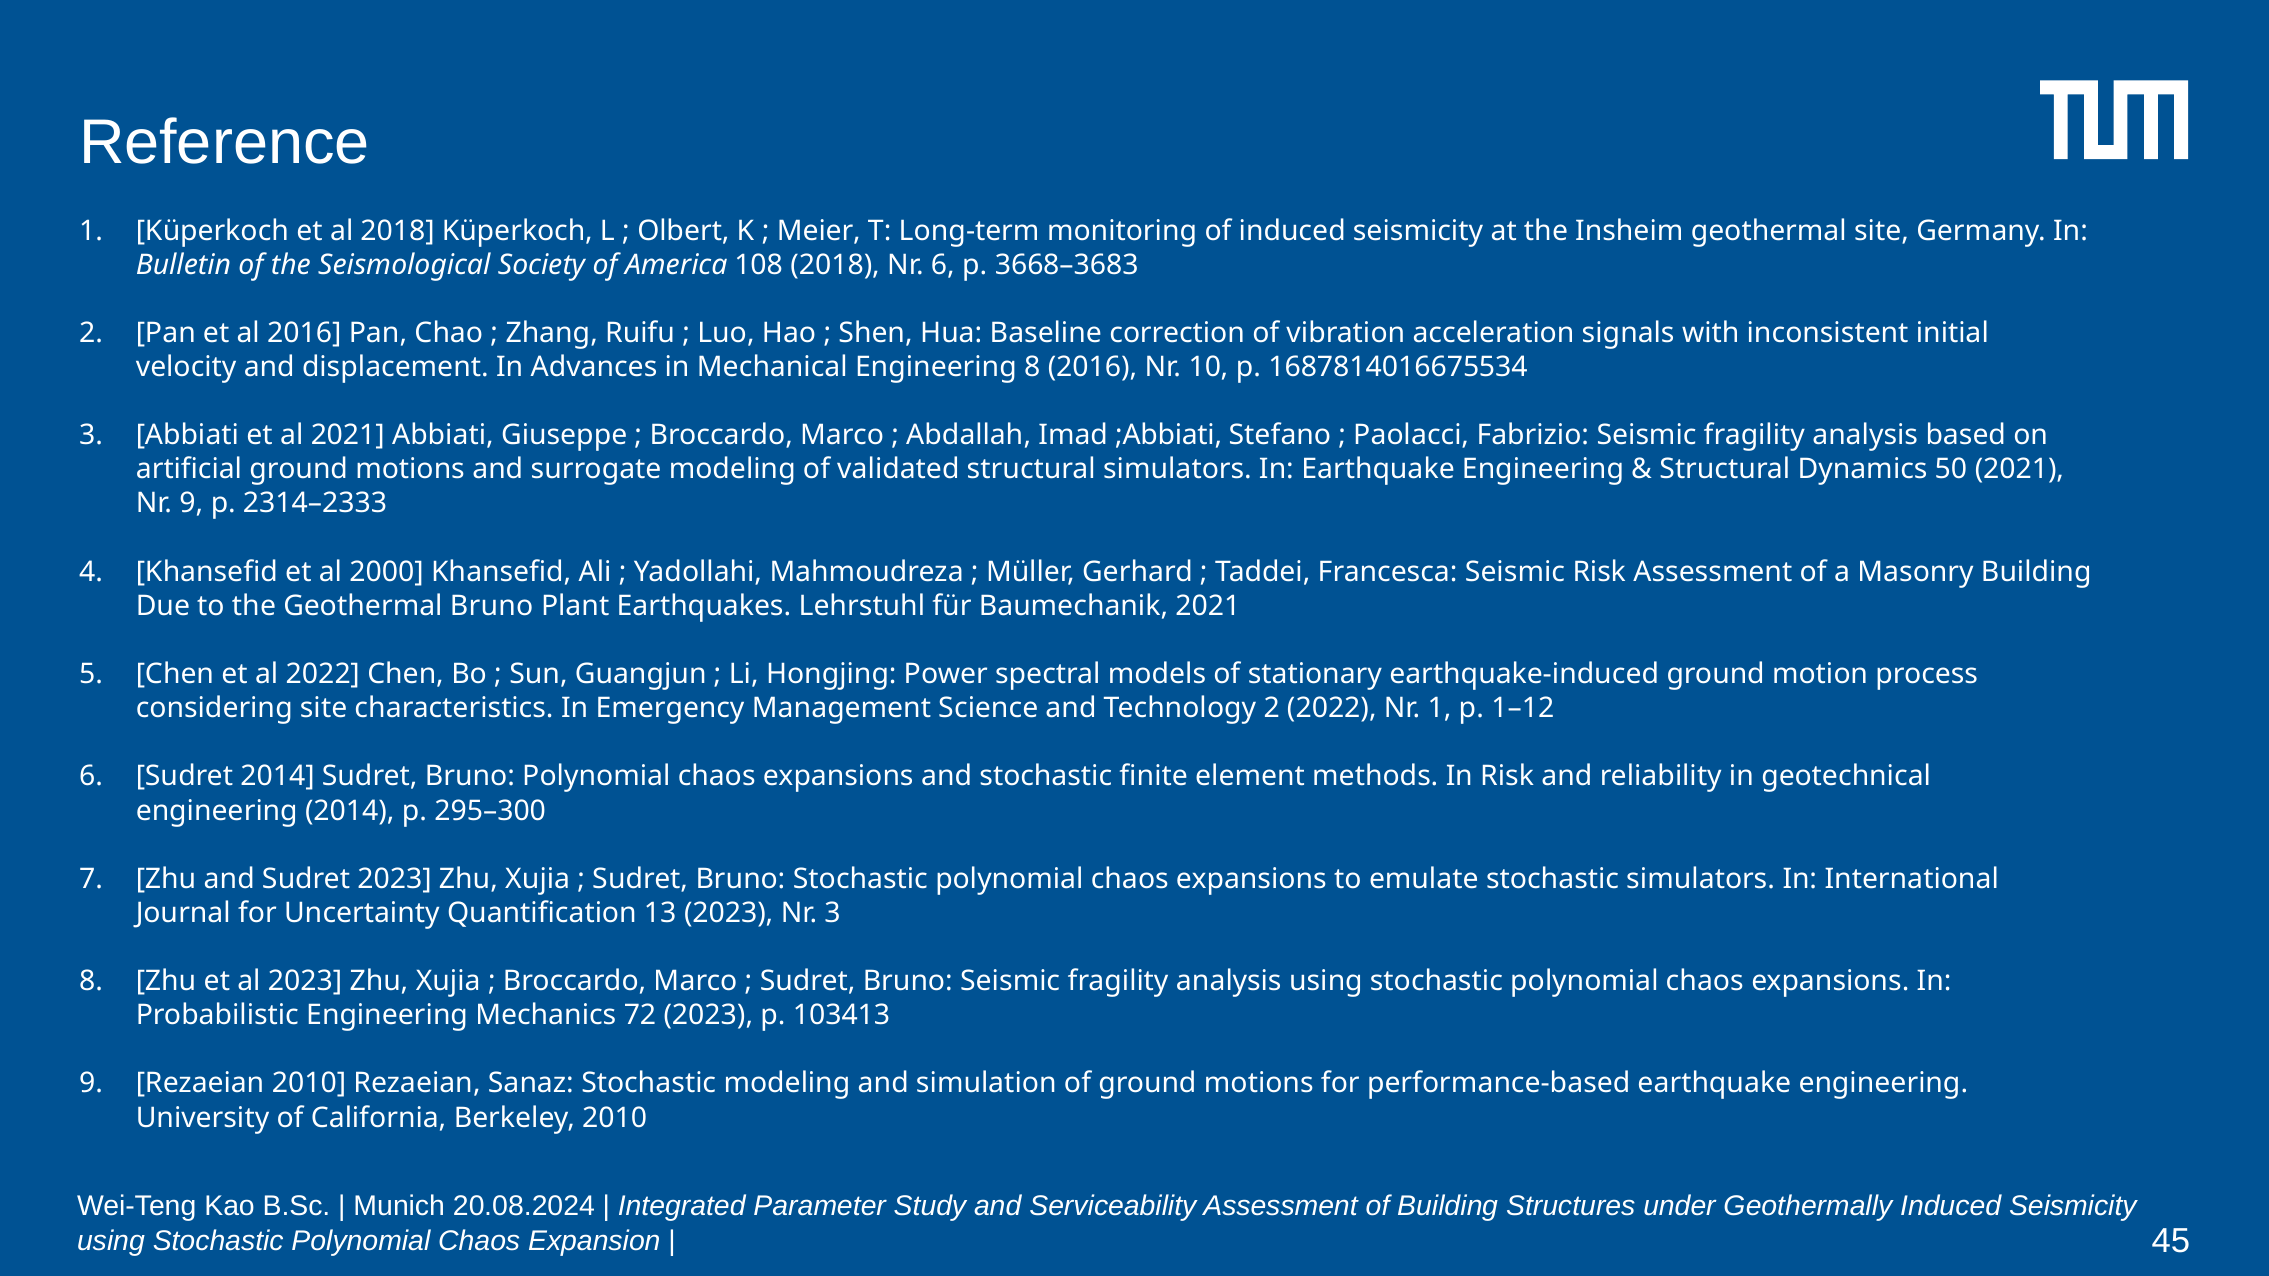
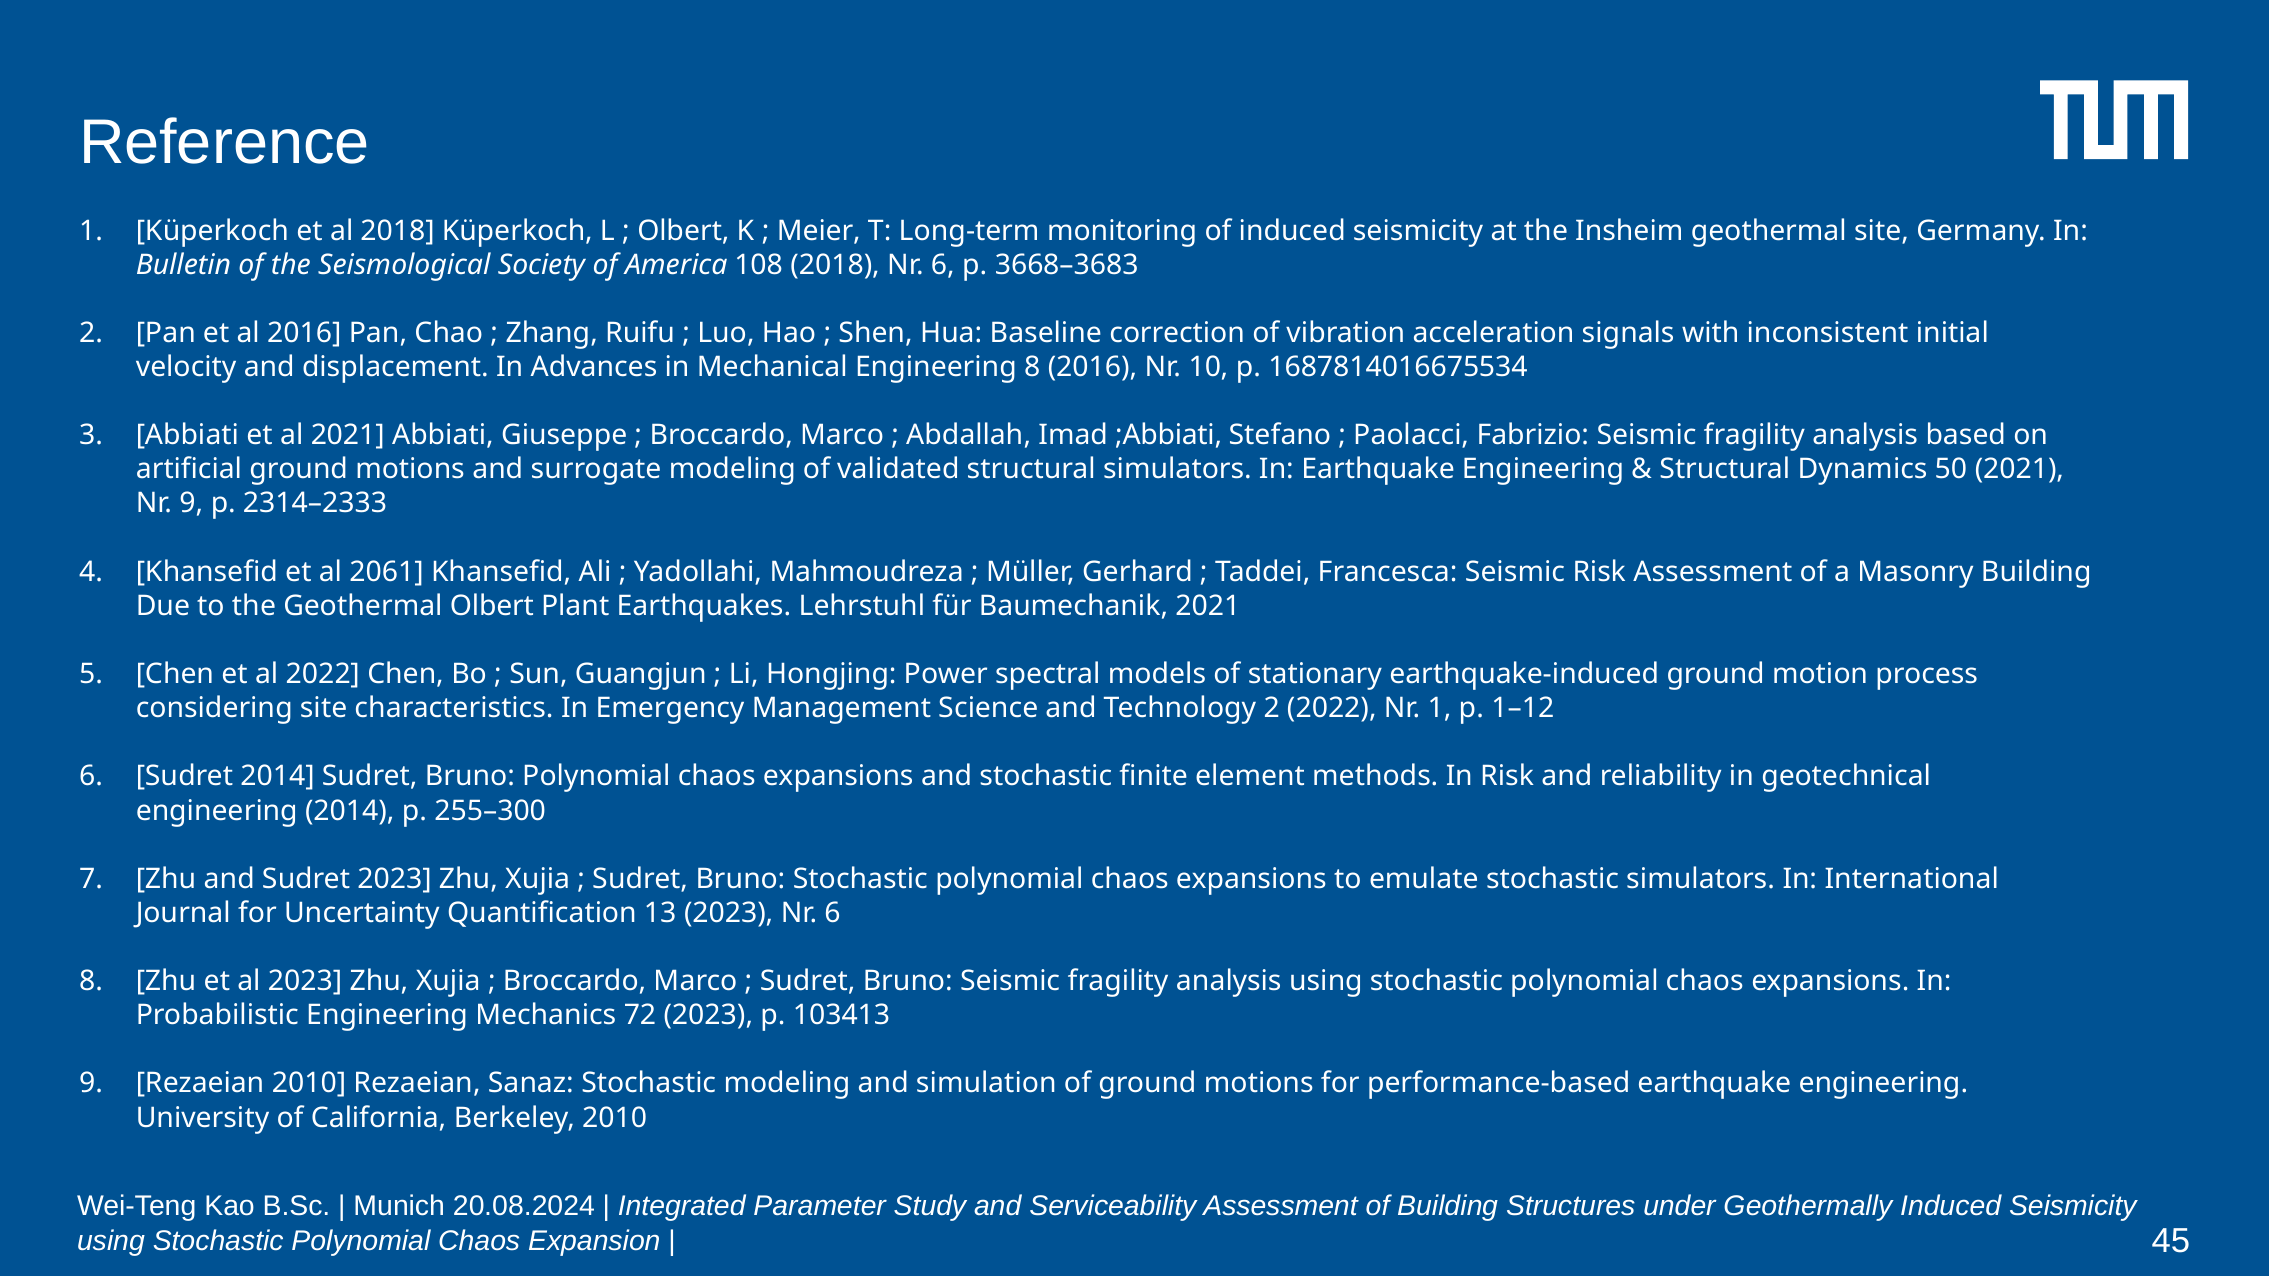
2000: 2000 -> 2061
Geothermal Bruno: Bruno -> Olbert
295–300: 295–300 -> 255–300
2023 Nr 3: 3 -> 6
